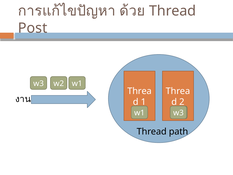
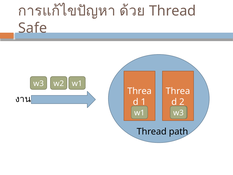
Post: Post -> Safe
